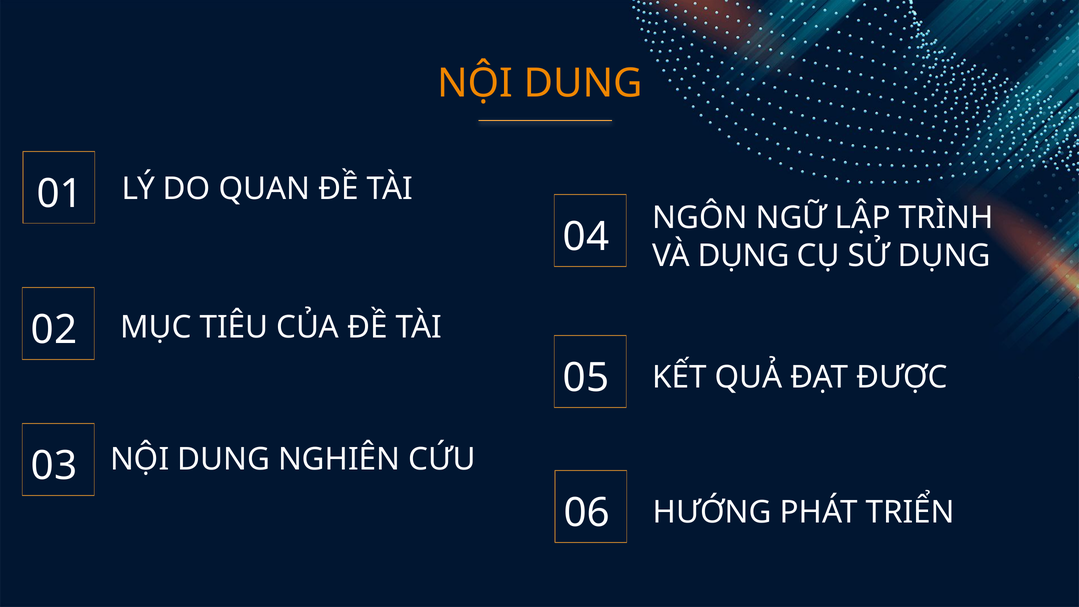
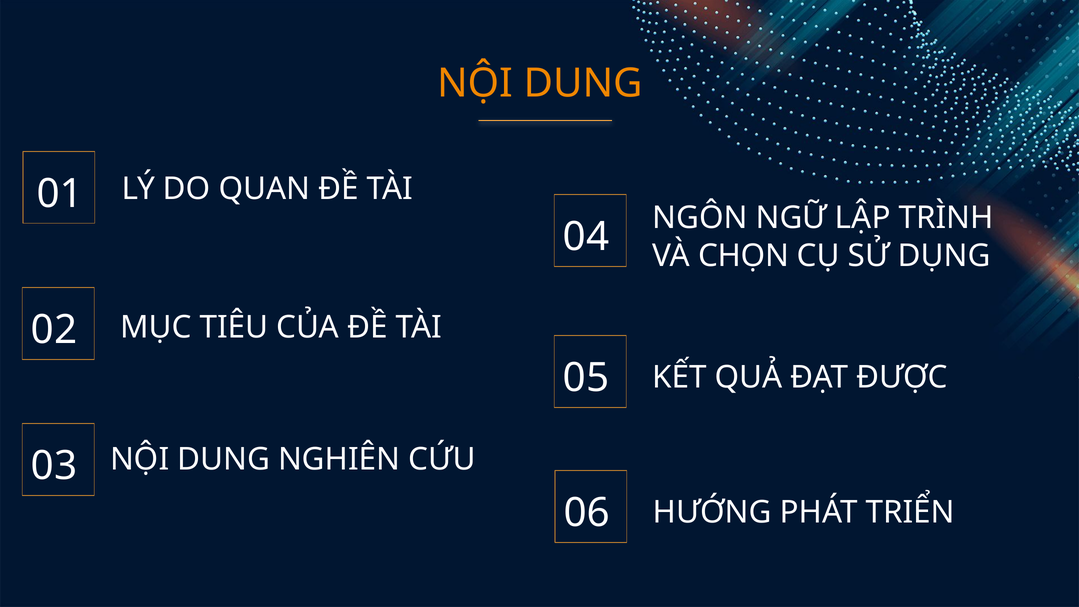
VÀ DỤNG: DỤNG -> CHỌN
